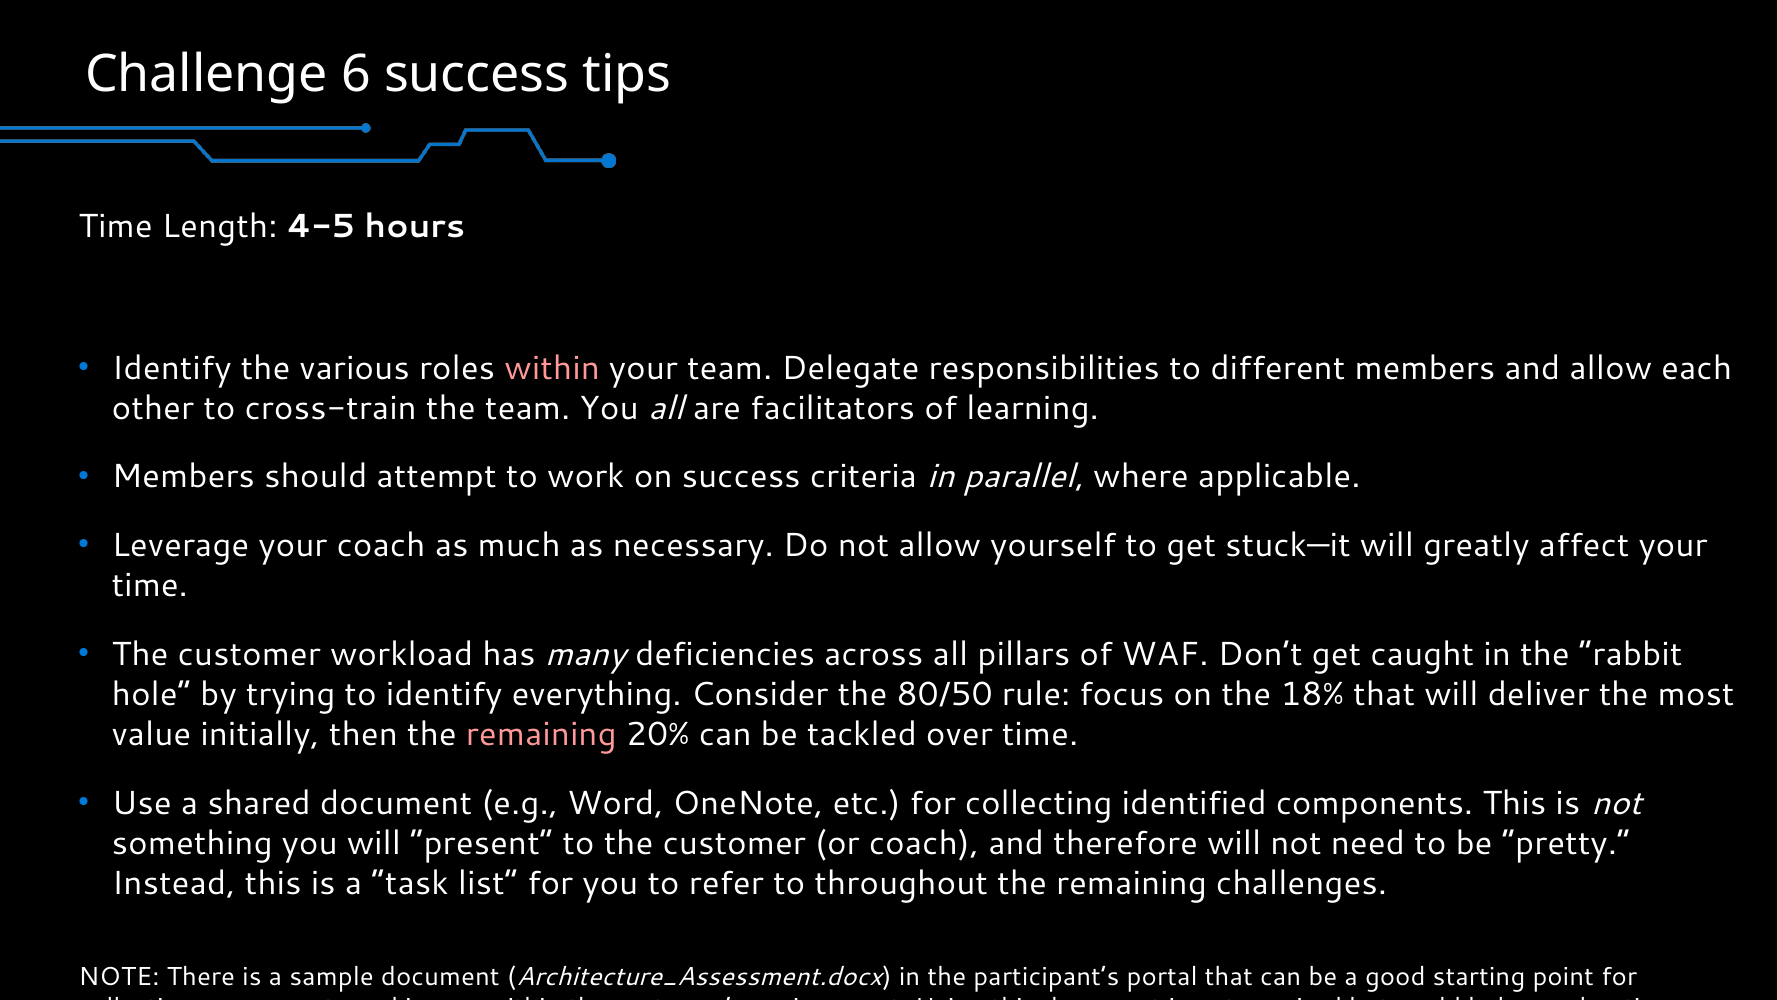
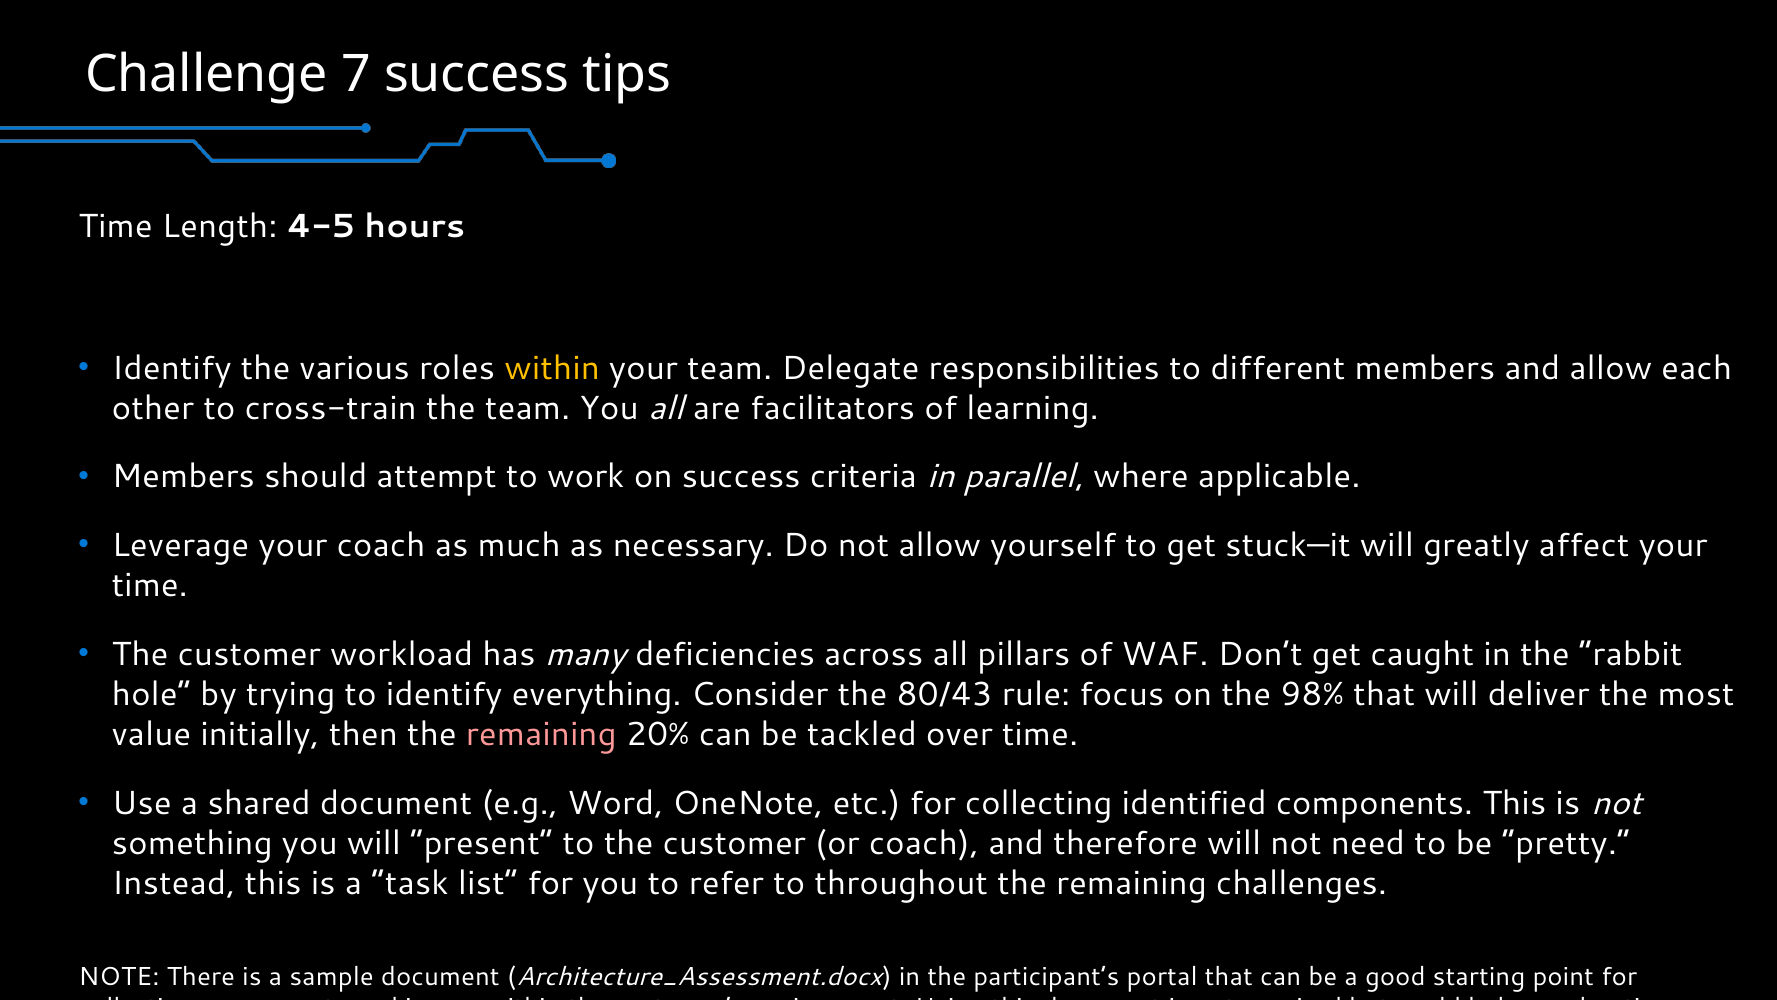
6: 6 -> 7
within at (552, 368) colour: pink -> yellow
80/50: 80/50 -> 80/43
18%: 18% -> 98%
